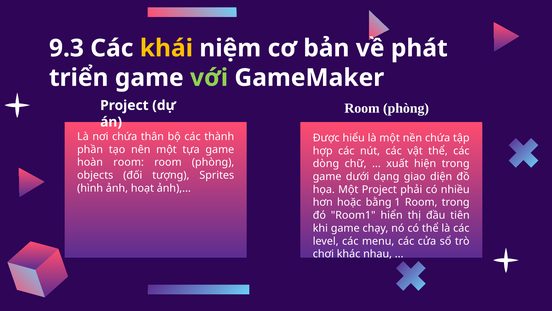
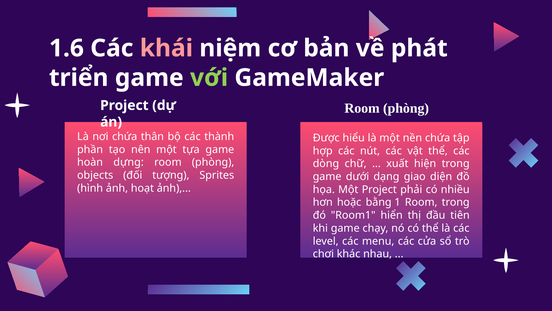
9.3: 9.3 -> 1.6
khái colour: yellow -> pink
hoàn room: room -> dựng
